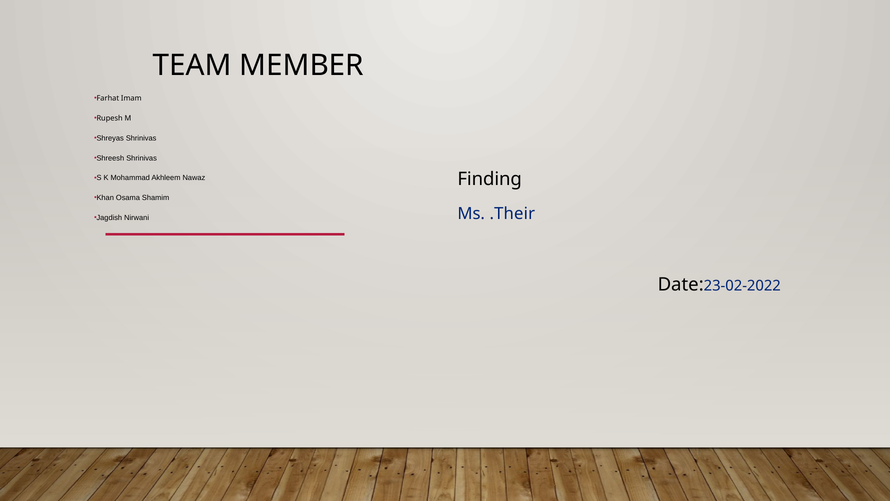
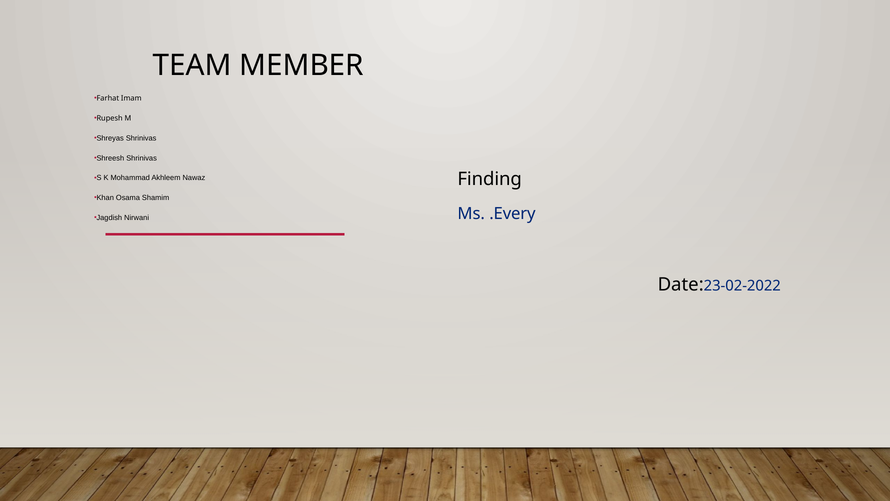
.Their: .Their -> .Every
